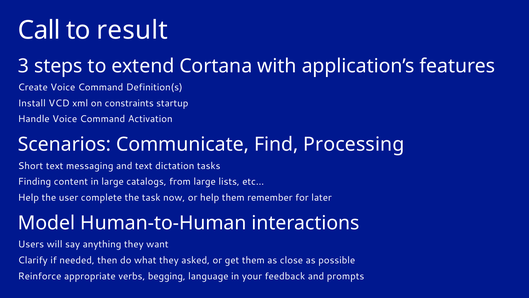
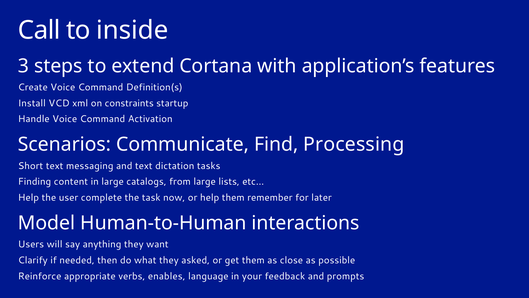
result: result -> inside
begging: begging -> enables
